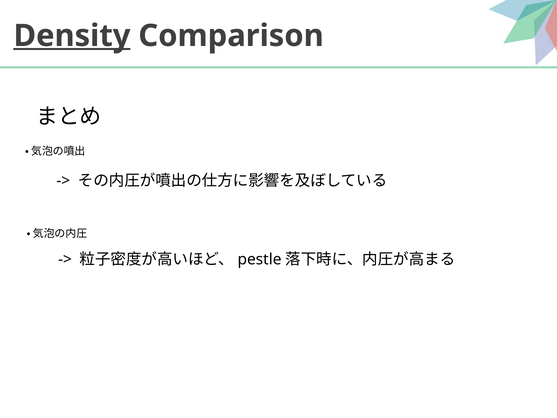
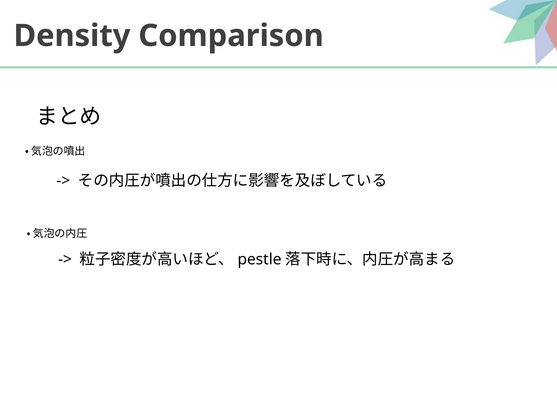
Density underline: present -> none
